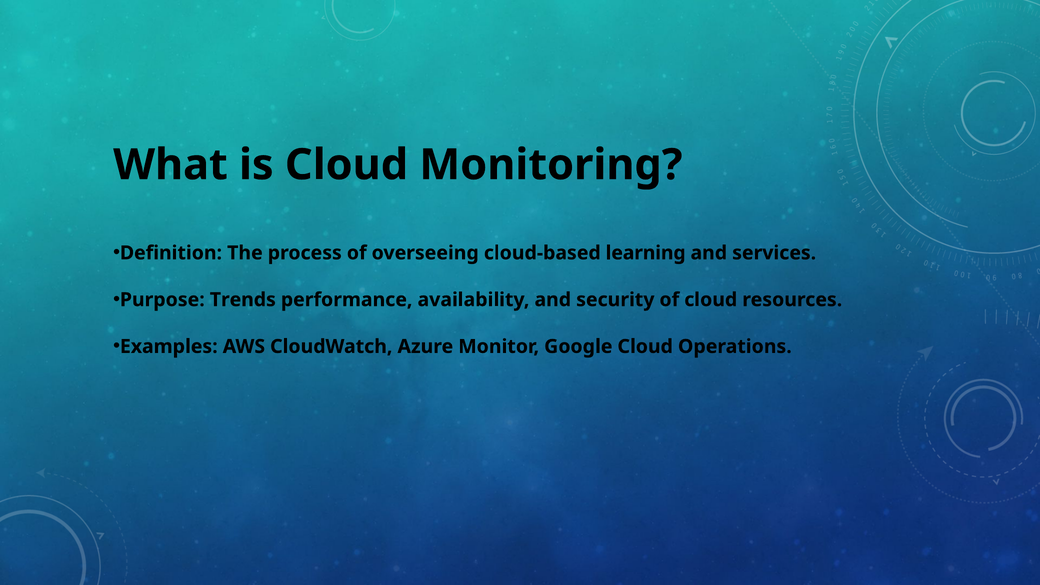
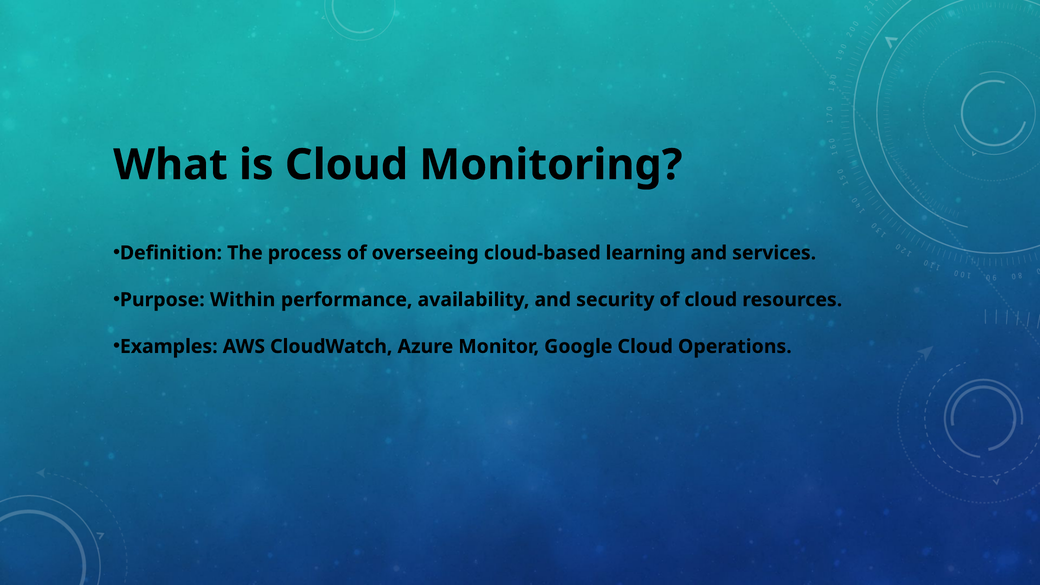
Trends: Trends -> Within
